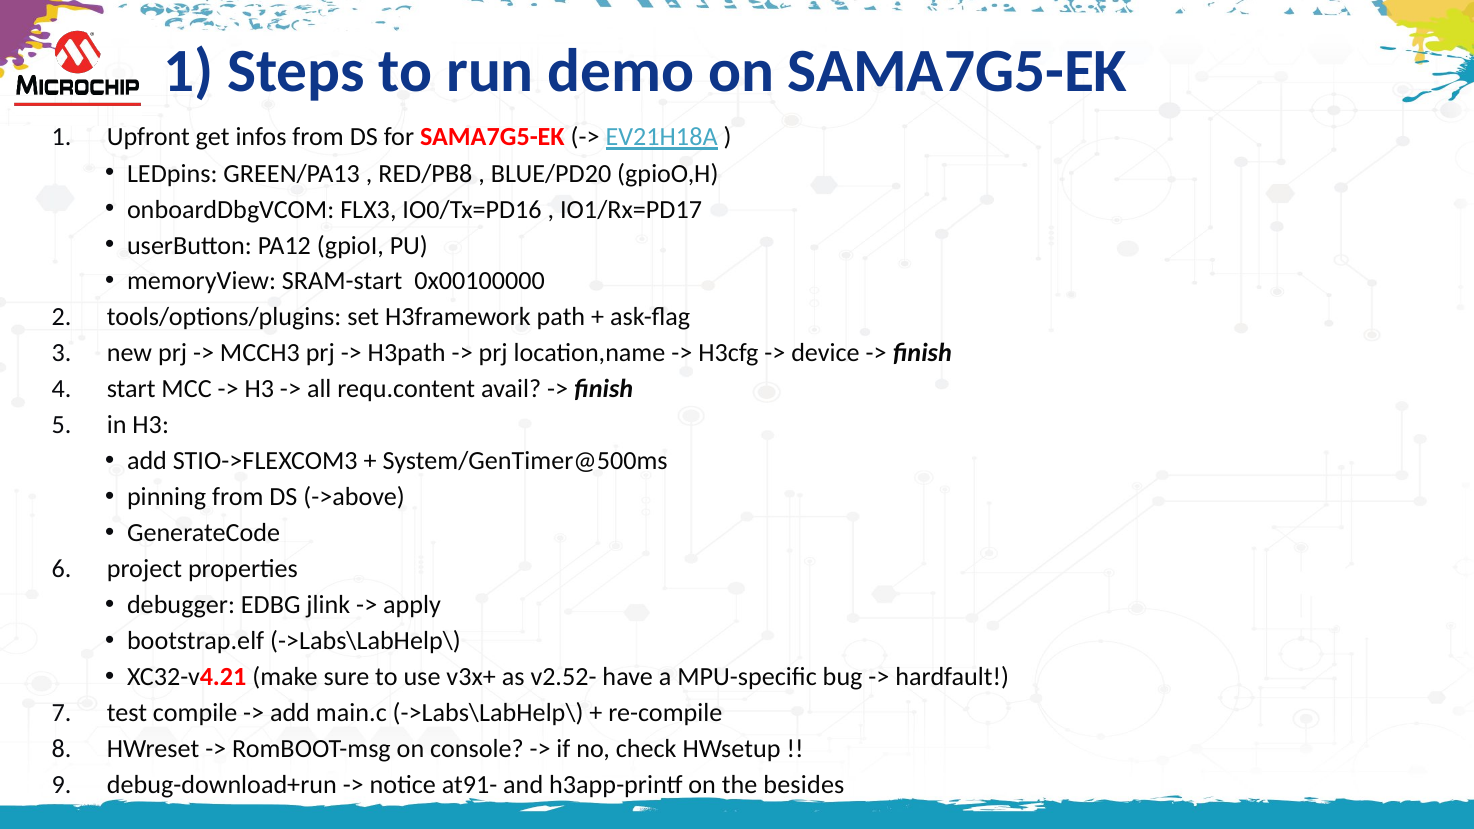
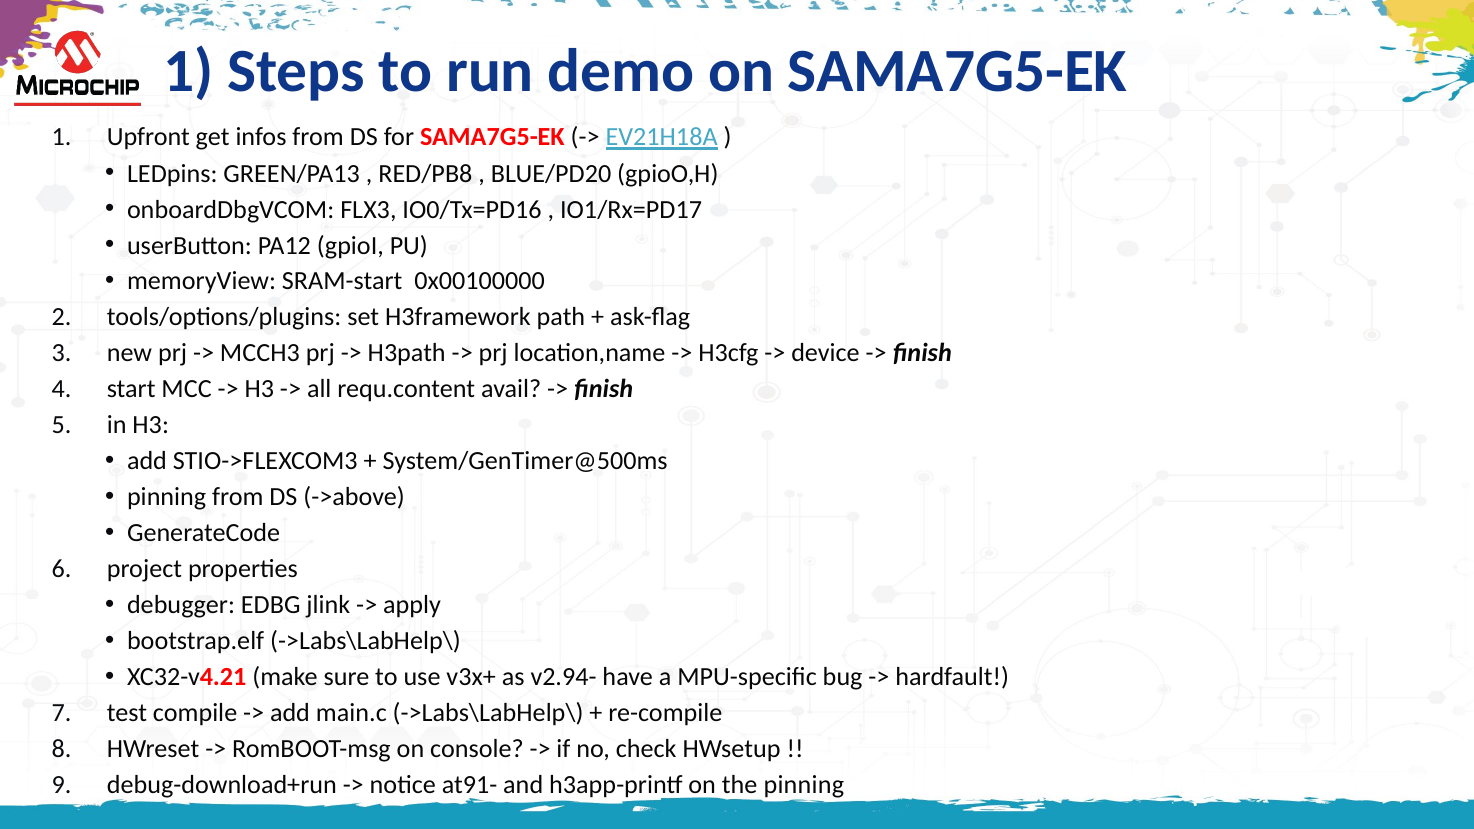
v2.52-: v2.52- -> v2.94-
the besides: besides -> pinning
